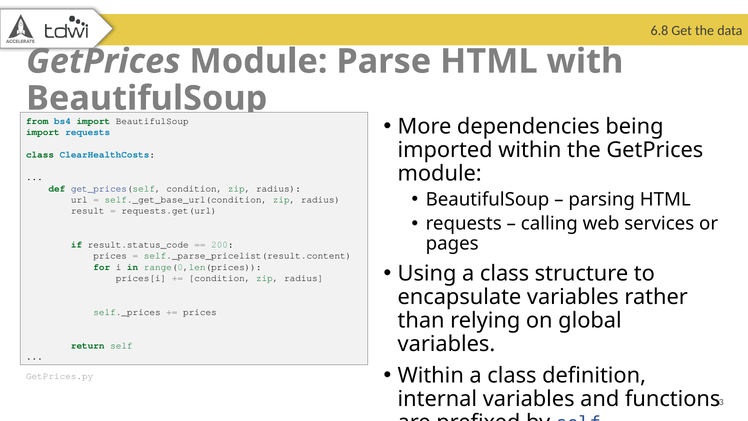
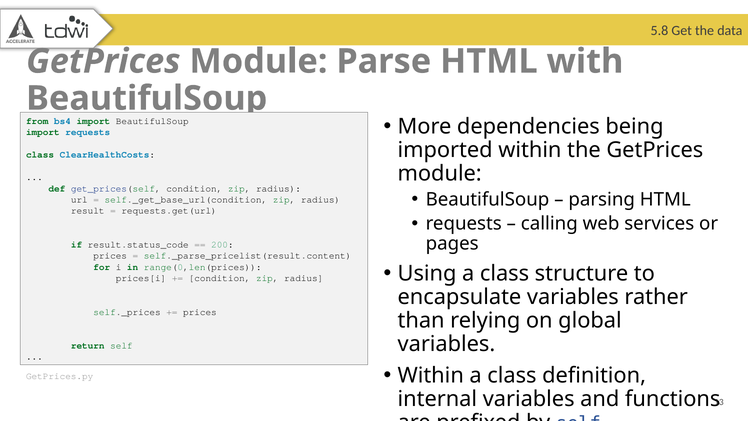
6.8: 6.8 -> 5.8
